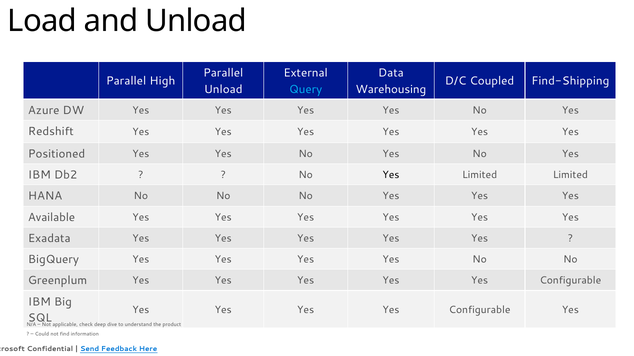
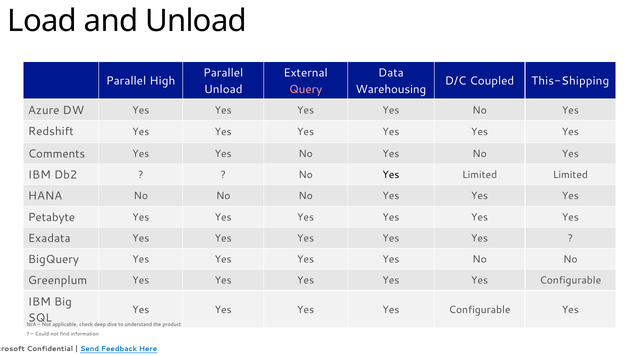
Find-Shipping: Find-Shipping -> This-Shipping
Query colour: light blue -> pink
Positioned: Positioned -> Comments
Available: Available -> Petabyte
